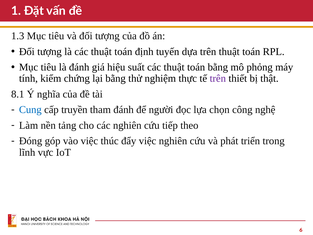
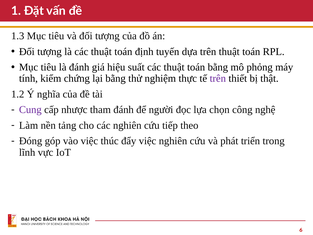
8.1: 8.1 -> 1.2
Cung colour: blue -> purple
truyền: truyền -> nhược
